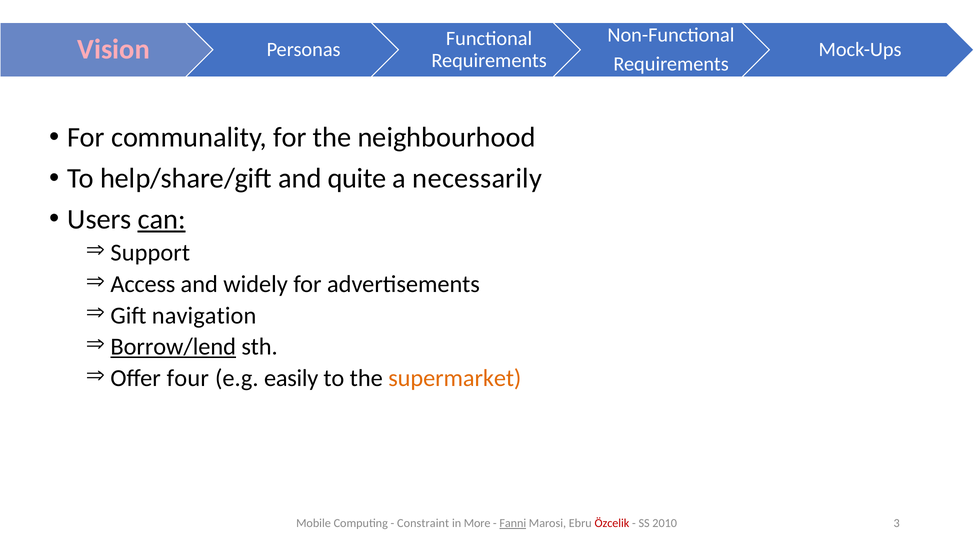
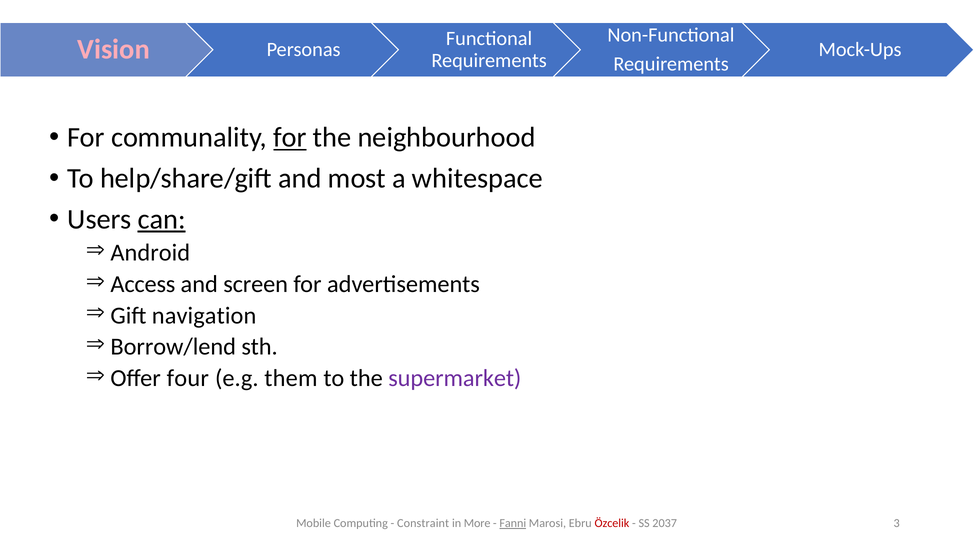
for at (290, 137) underline: none -> present
quite: quite -> most
necessarily: necessarily -> whitespace
Support: Support -> Android
widely: widely -> screen
Borrow/lend underline: present -> none
easily: easily -> them
supermarket colour: orange -> purple
2010: 2010 -> 2037
